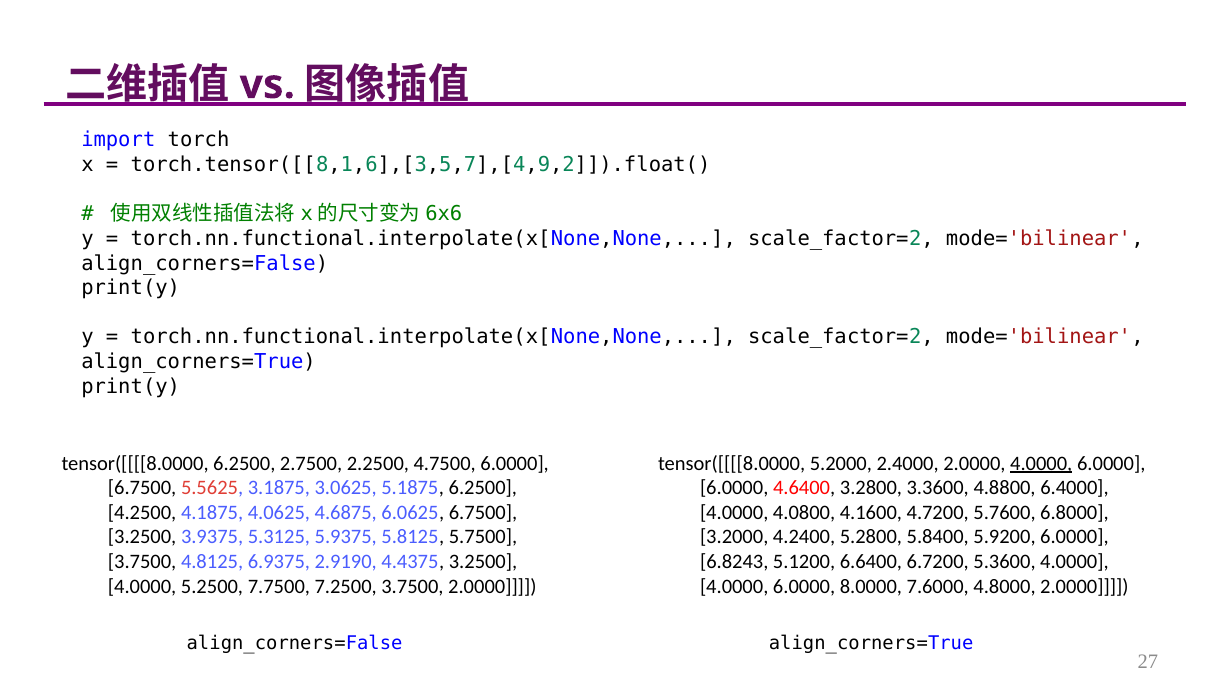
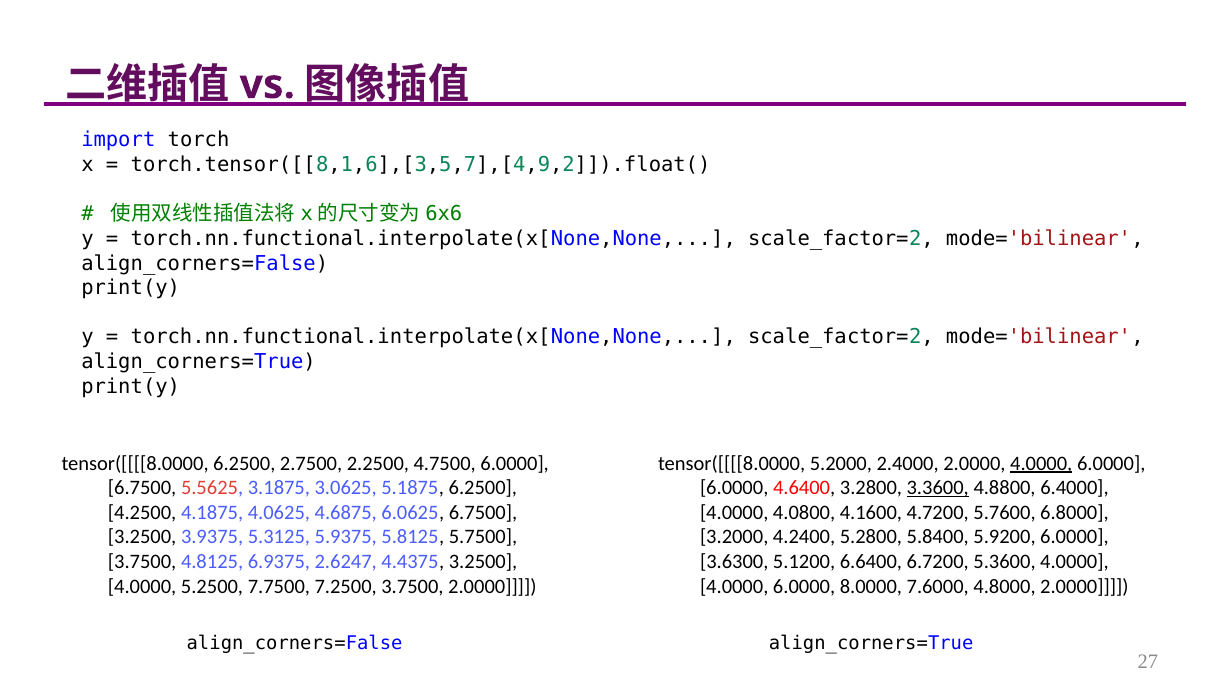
3.3600 underline: none -> present
2.9190: 2.9190 -> 2.6247
6.8243: 6.8243 -> 3.6300
